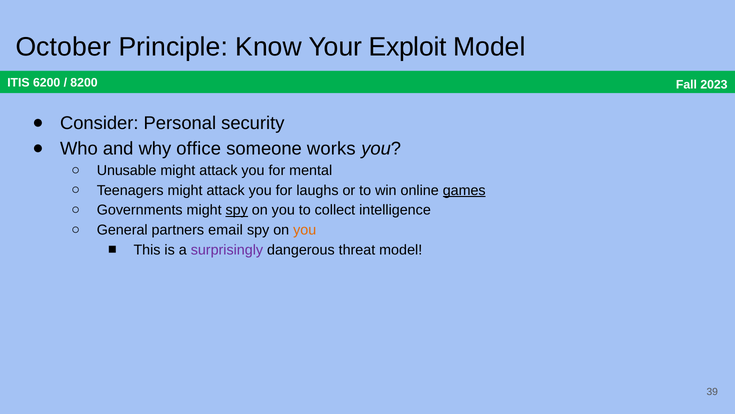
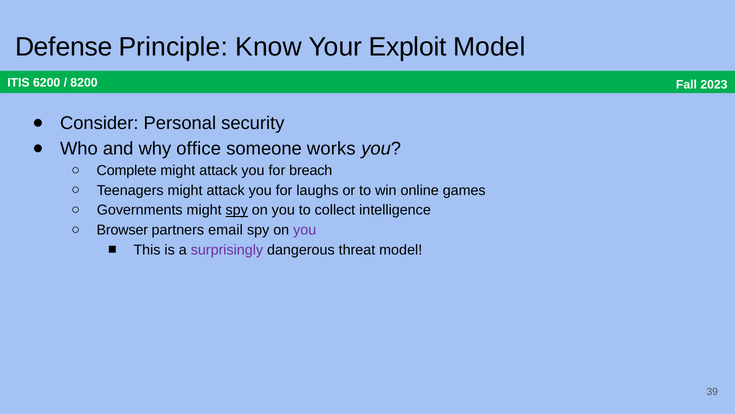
October: October -> Defense
Unusable: Unusable -> Complete
mental: mental -> breach
games underline: present -> none
General: General -> Browser
you at (305, 230) colour: orange -> purple
